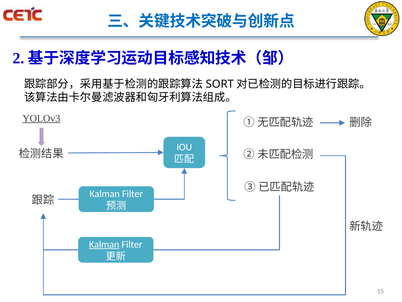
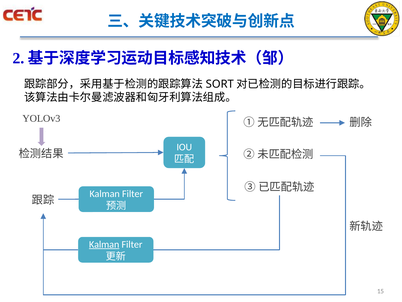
YOLOv3 underline: present -> none
